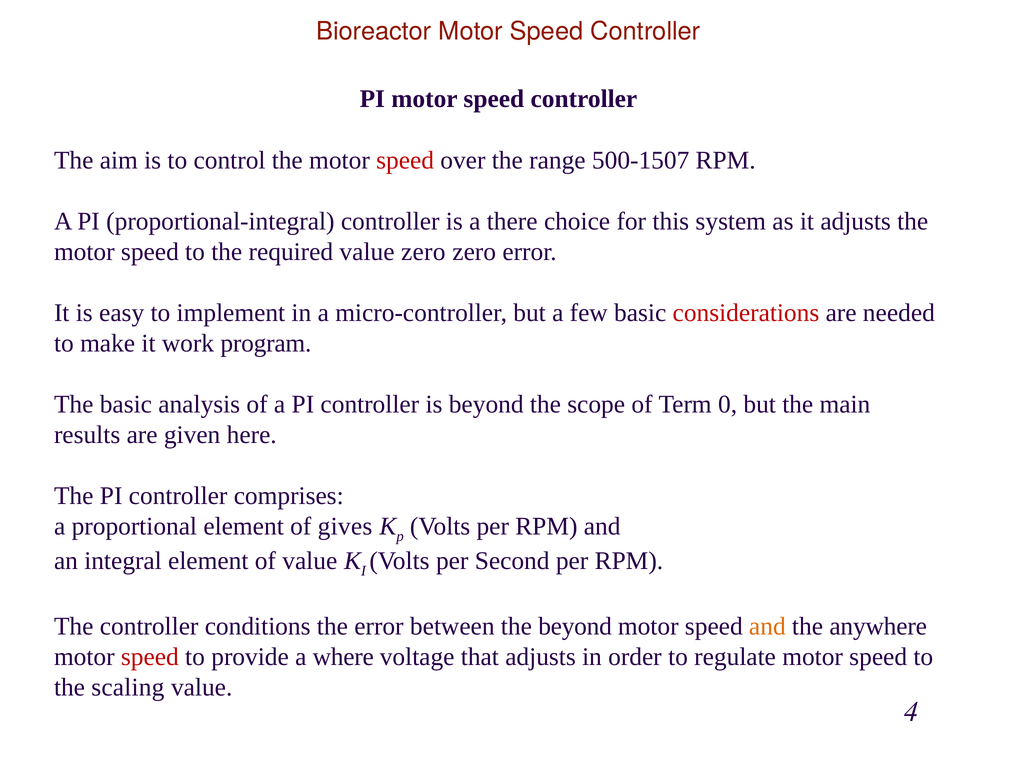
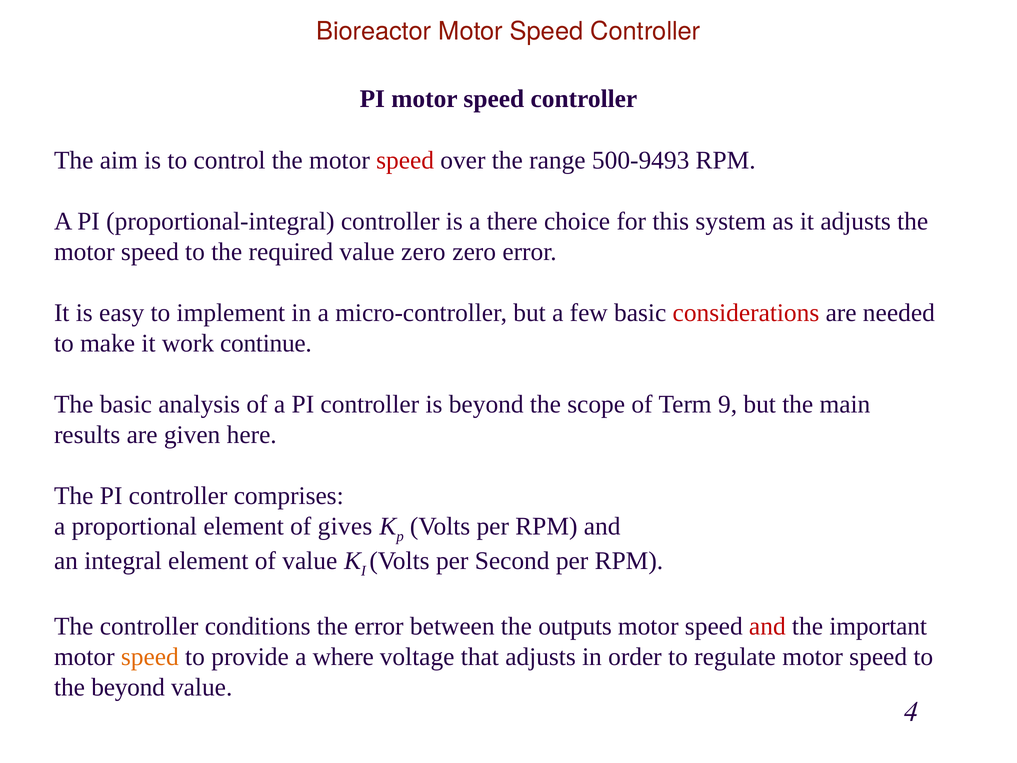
500-1507: 500-1507 -> 500-9493
program: program -> continue
0: 0 -> 9
the beyond: beyond -> outputs
and at (767, 626) colour: orange -> red
anywhere: anywhere -> important
speed at (150, 657) colour: red -> orange
the scaling: scaling -> beyond
